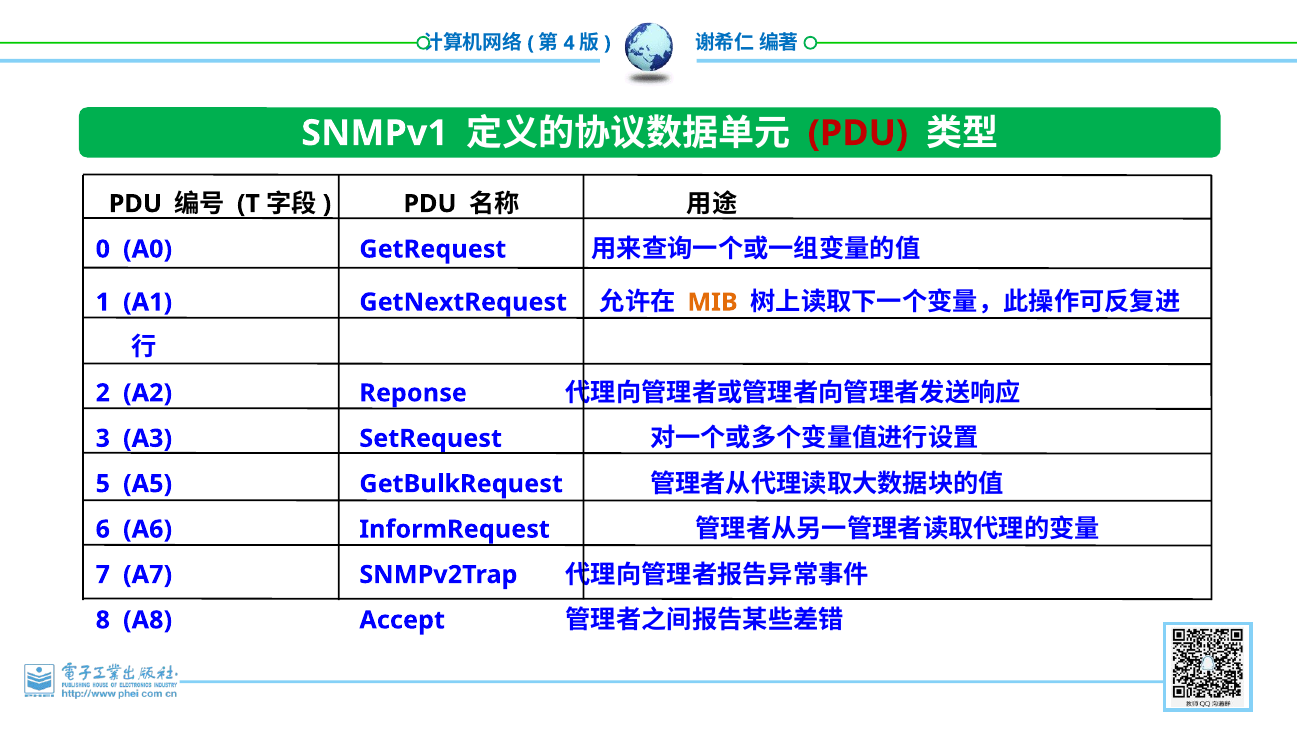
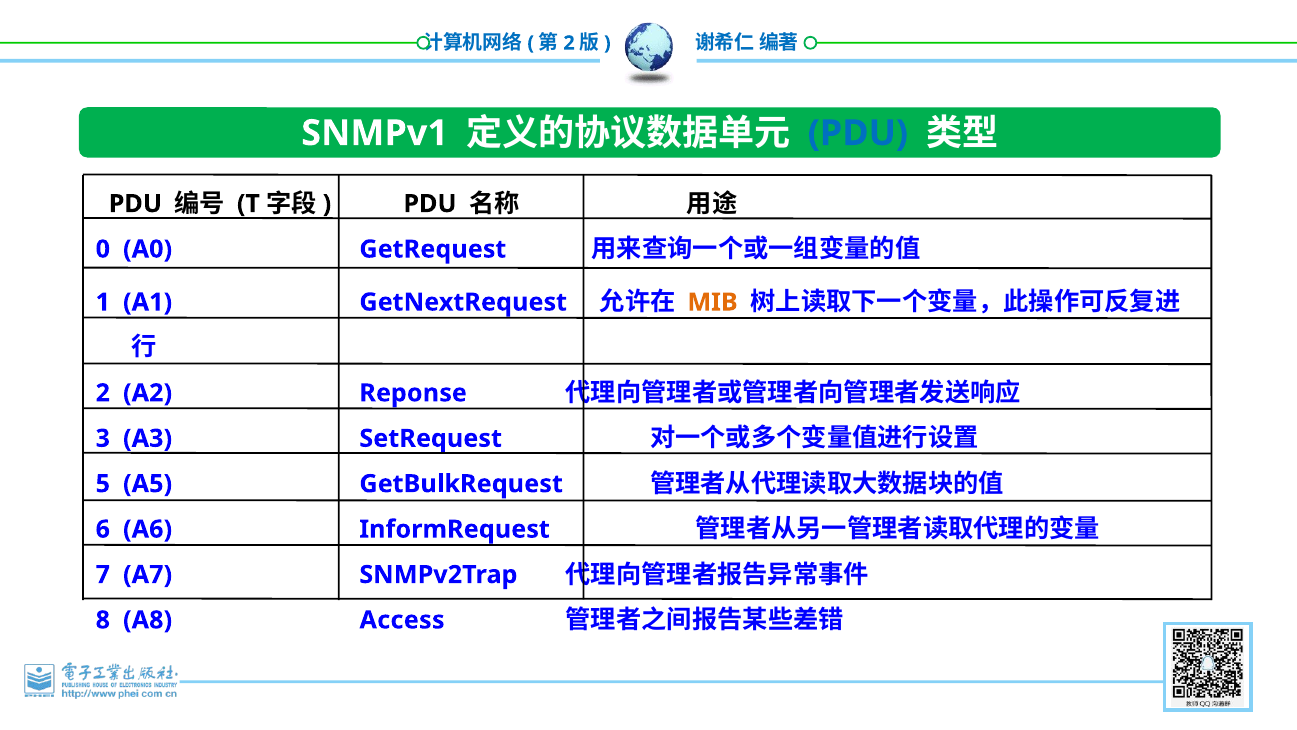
4 at (569, 43): 4 -> 2
PDU at (858, 133) colour: red -> blue
Accept: Accept -> Access
